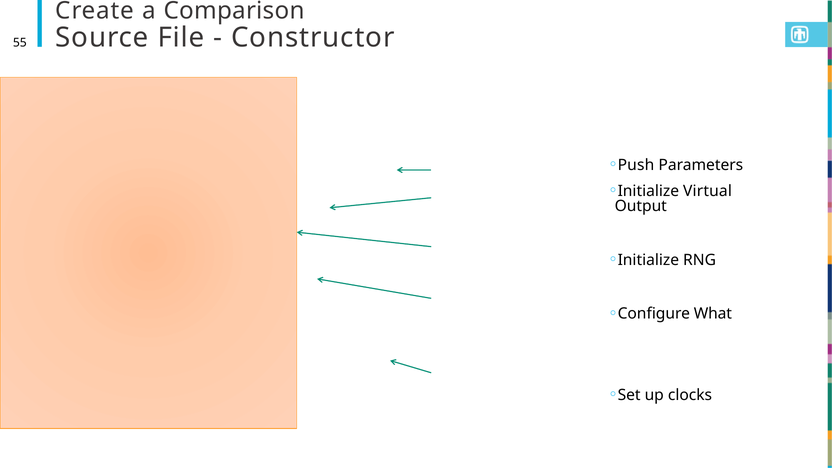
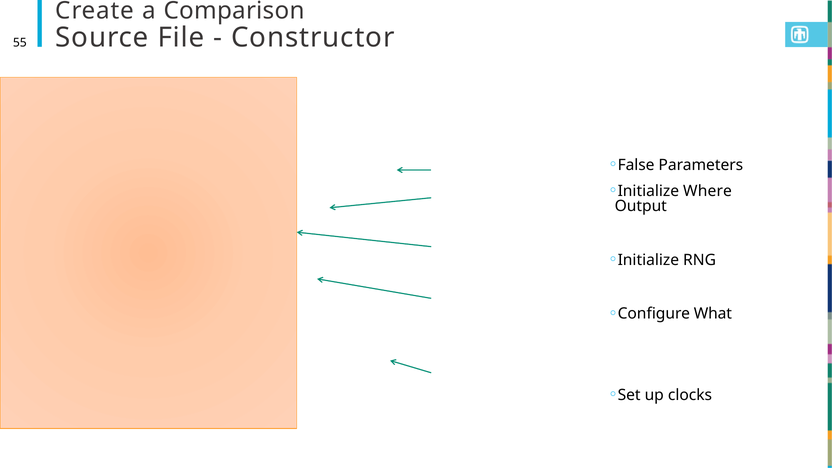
Push: Push -> False
Virtual: Virtual -> Where
